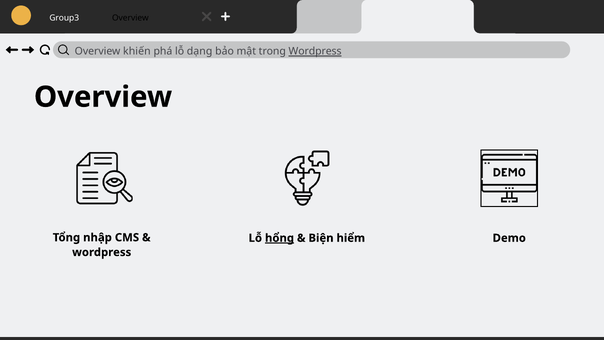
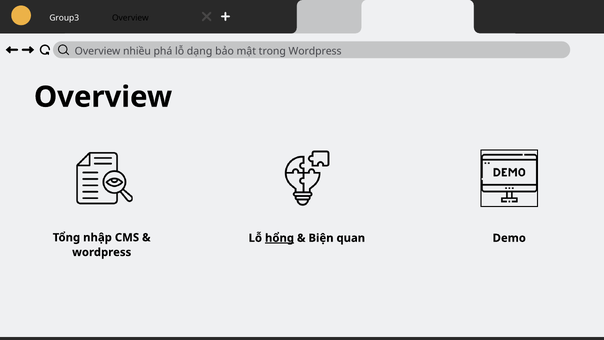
khiến: khiến -> nhiều
Wordpress at (315, 51) underline: present -> none
hiểm: hiểm -> quan
